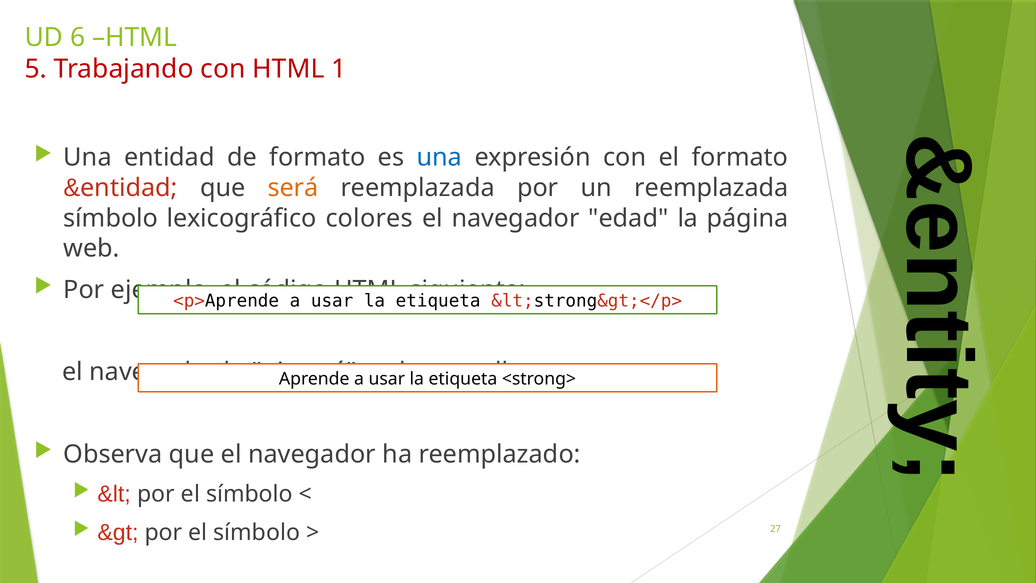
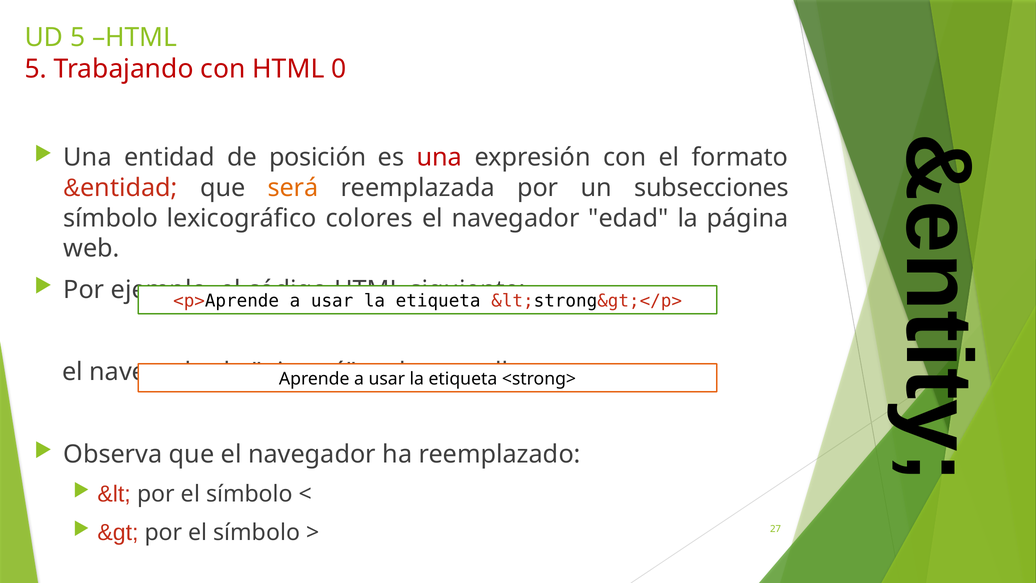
UD 6: 6 -> 5
1: 1 -> 0
de formato: formato -> posición
una at (439, 158) colour: blue -> red
un reemplazada: reemplazada -> subsecciones
